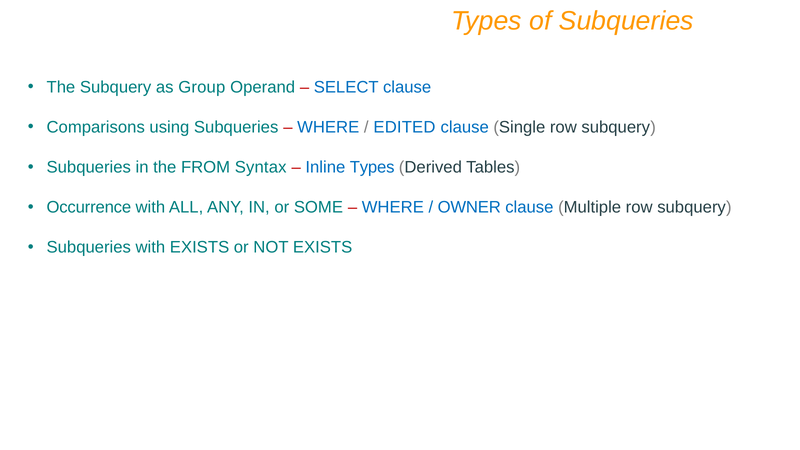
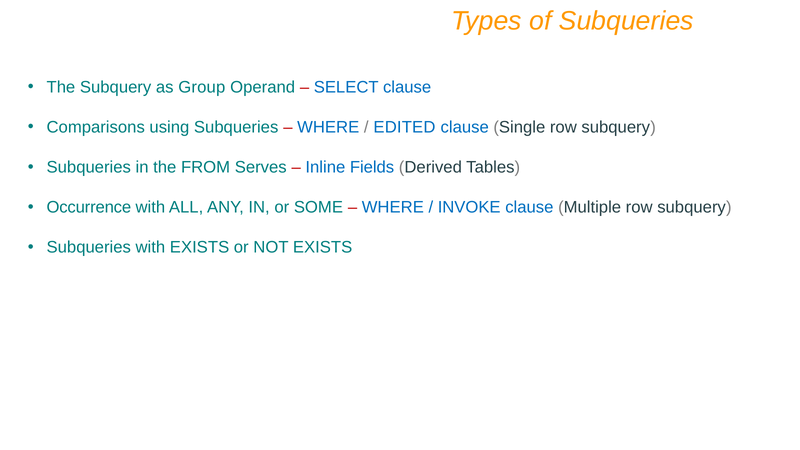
Syntax: Syntax -> Serves
Inline Types: Types -> Fields
OWNER: OWNER -> INVOKE
